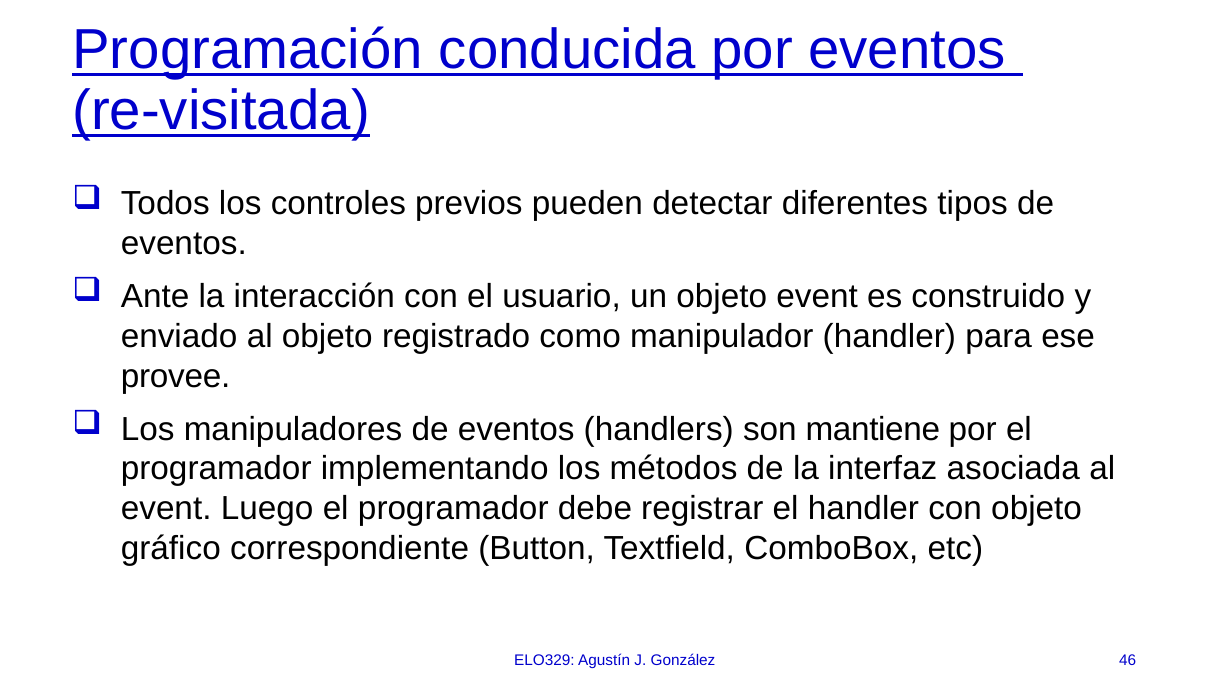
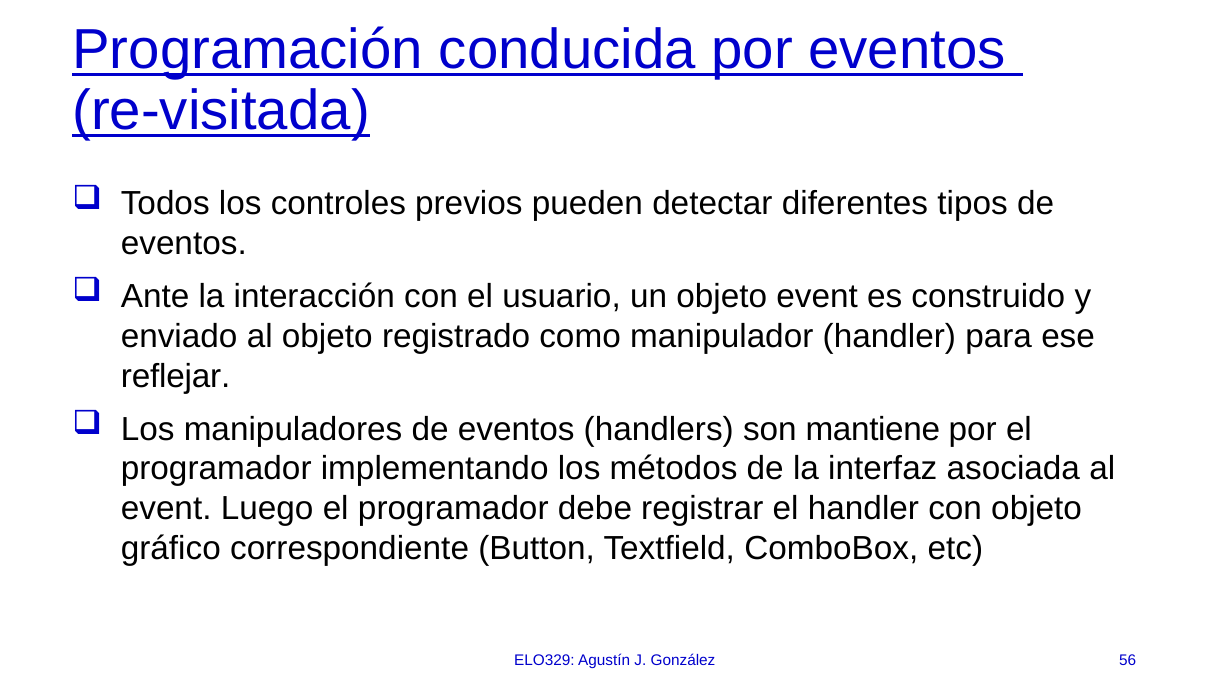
provee: provee -> reflejar
46: 46 -> 56
